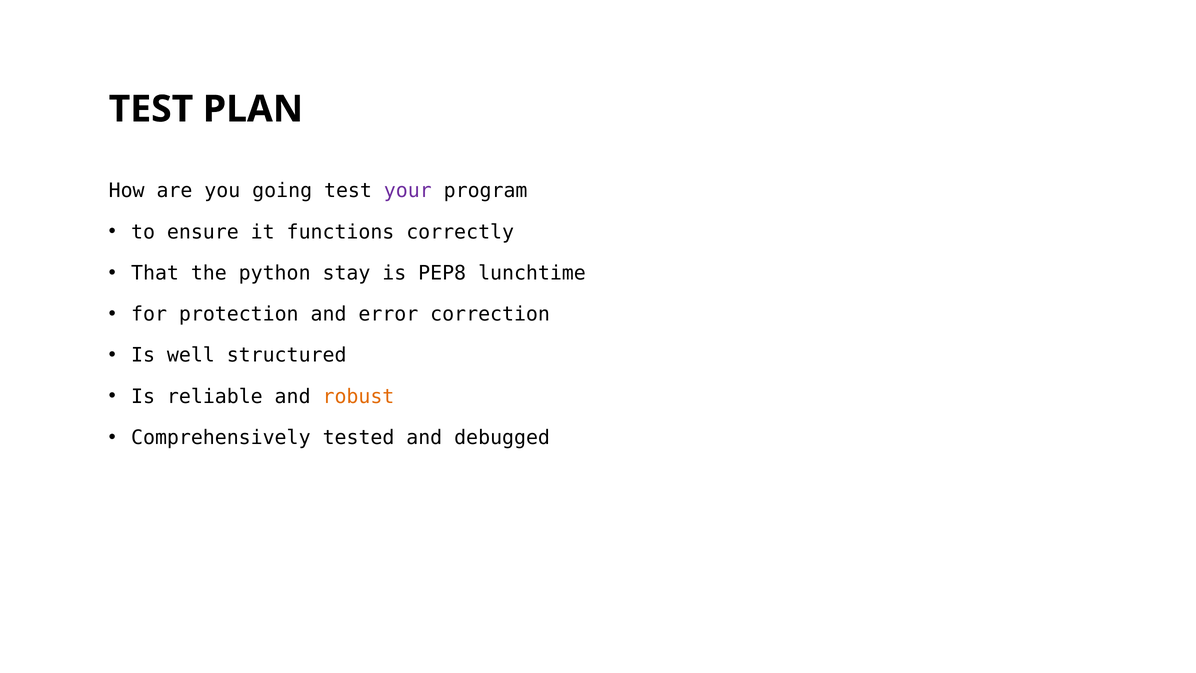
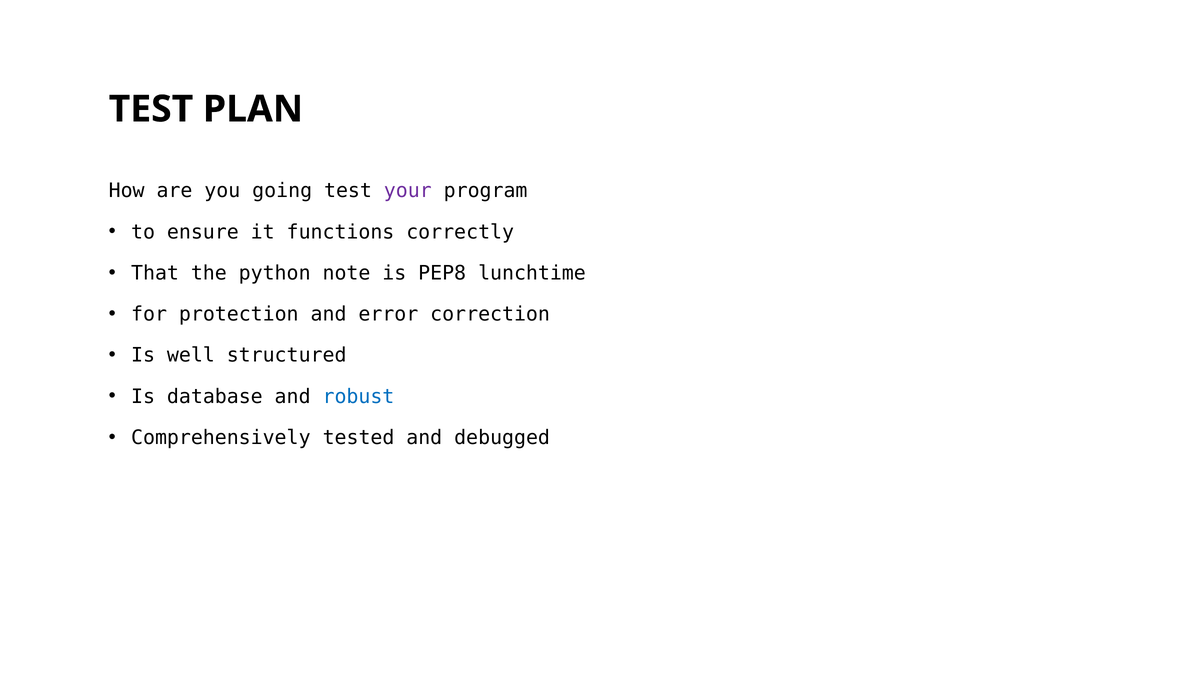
stay: stay -> note
reliable: reliable -> database
robust colour: orange -> blue
